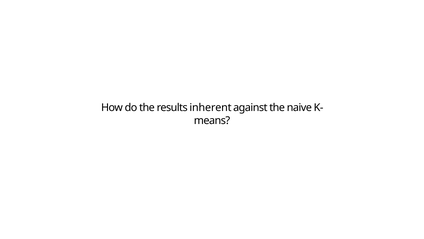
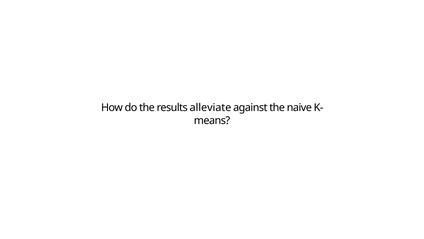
inherent: inherent -> alleviate
